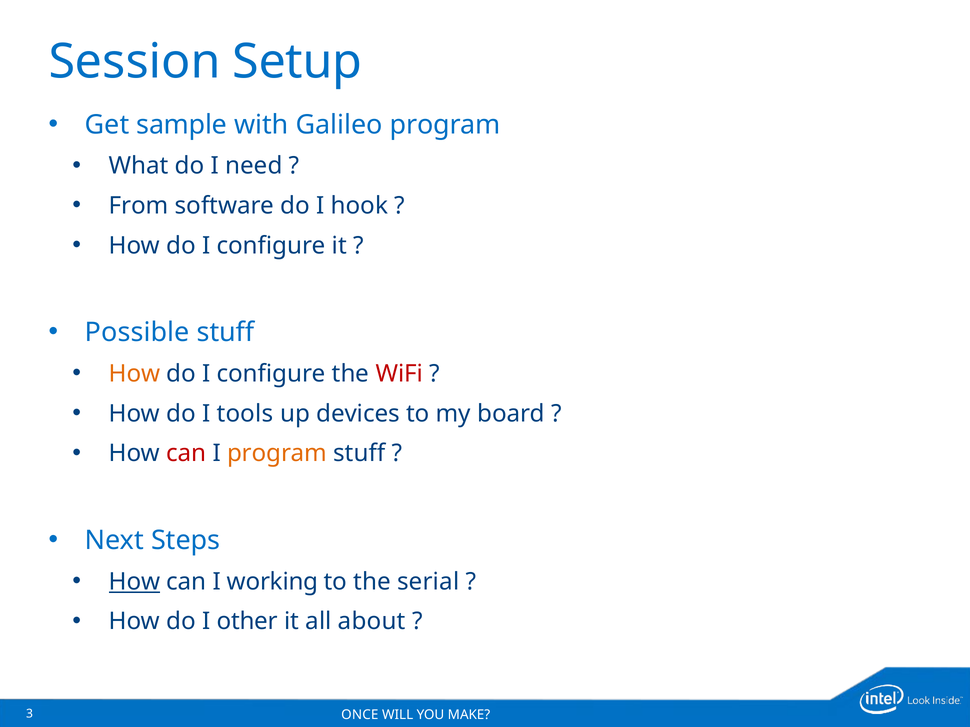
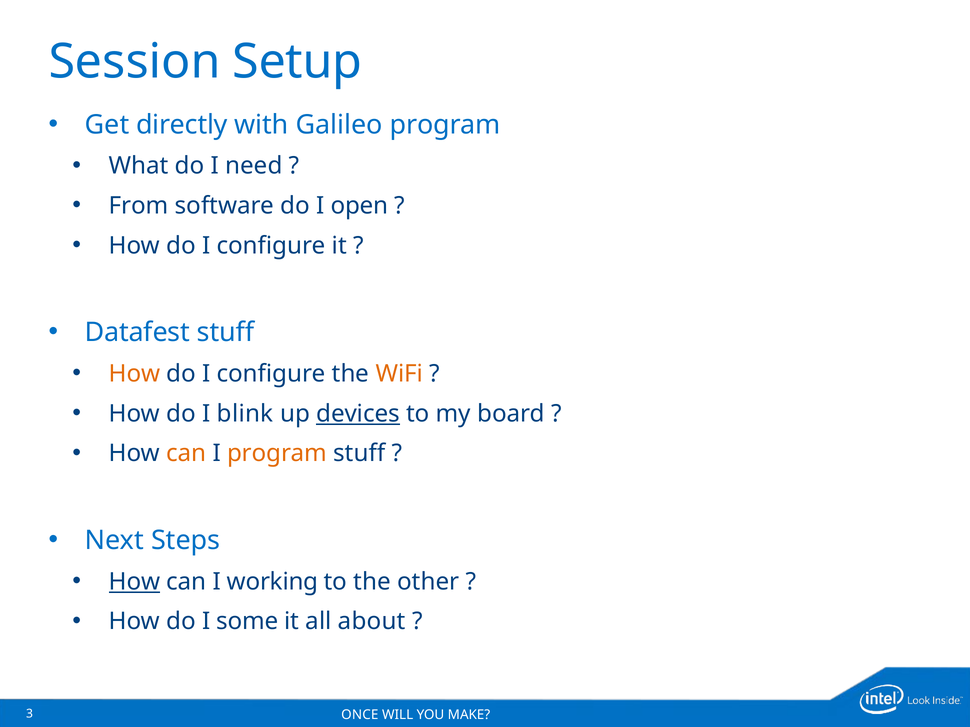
sample: sample -> directly
hook: hook -> open
Possible: Possible -> Datafest
WiFi colour: red -> orange
tools: tools -> blink
devices underline: none -> present
can at (186, 454) colour: red -> orange
serial: serial -> other
other: other -> some
